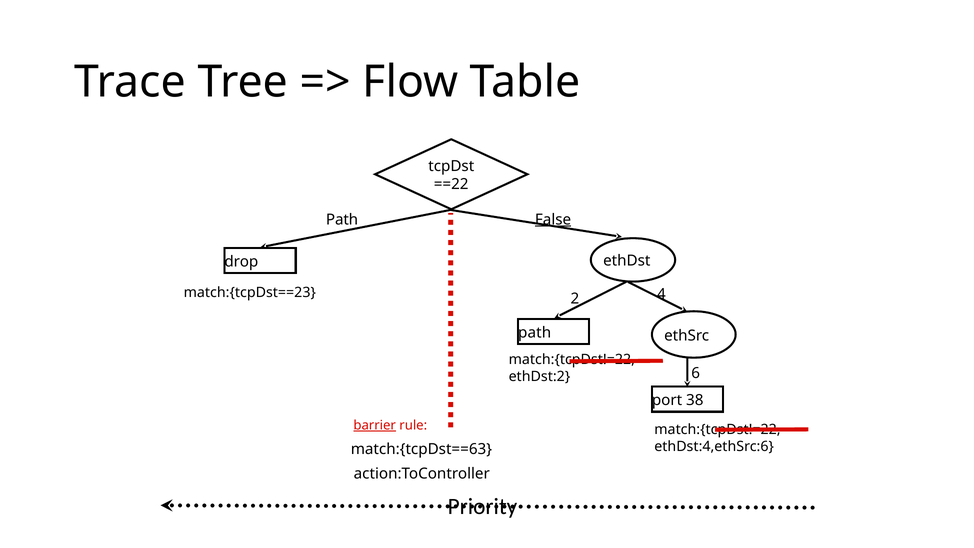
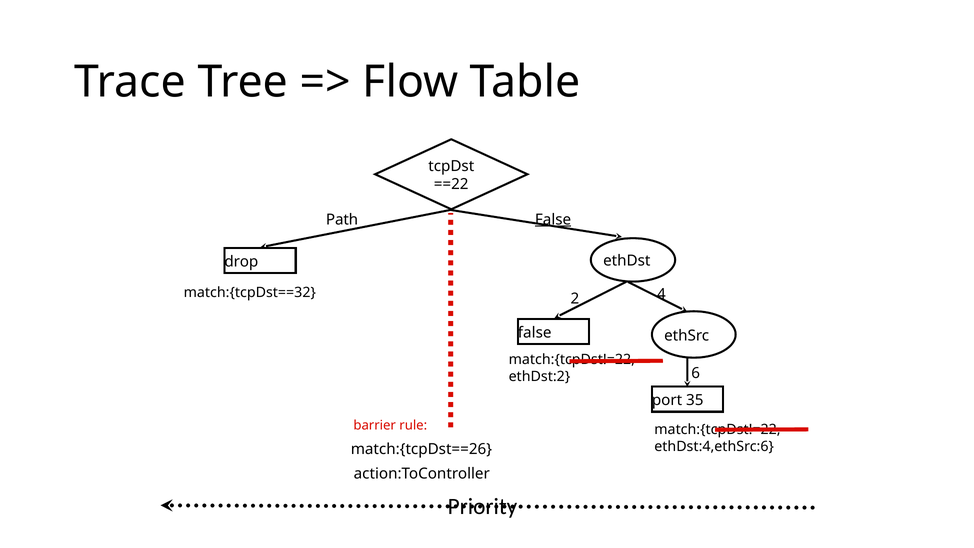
match:{tcpDst==23: match:{tcpDst==23 -> match:{tcpDst==32
path at (535, 332): path -> false
38: 38 -> 35
barrier underline: present -> none
match:{tcpDst==63: match:{tcpDst==63 -> match:{tcpDst==26
